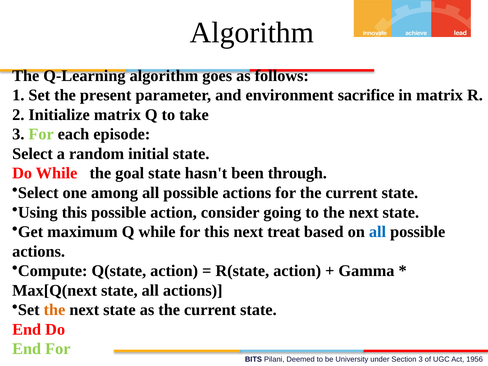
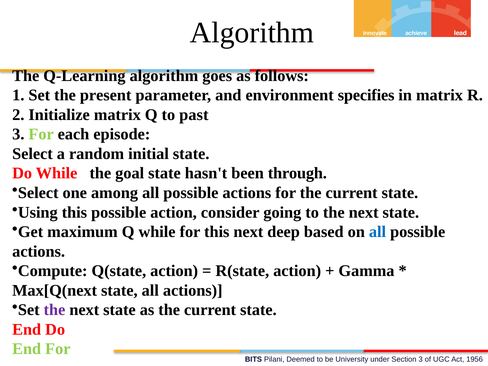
sacrifice: sacrifice -> specifies
take: take -> past
treat: treat -> deep
the at (54, 310) colour: orange -> purple
